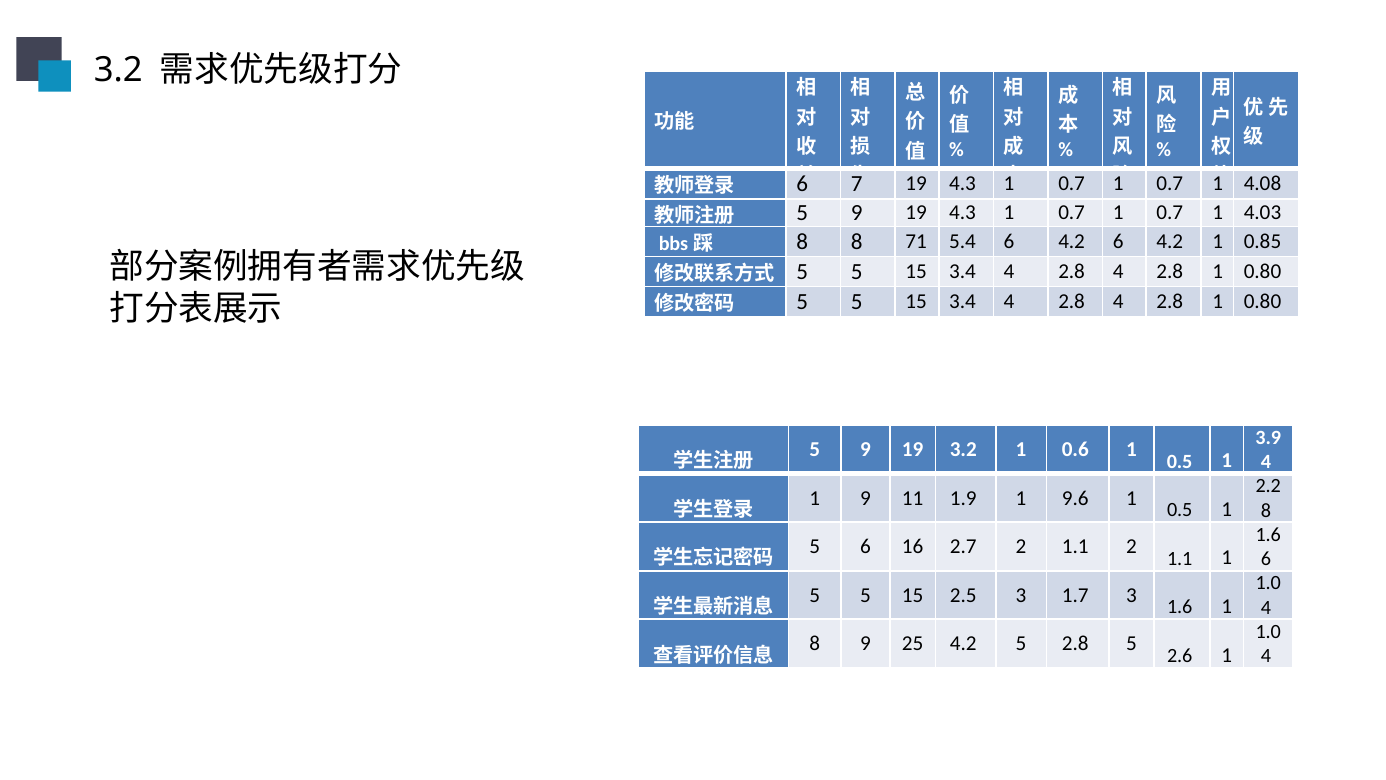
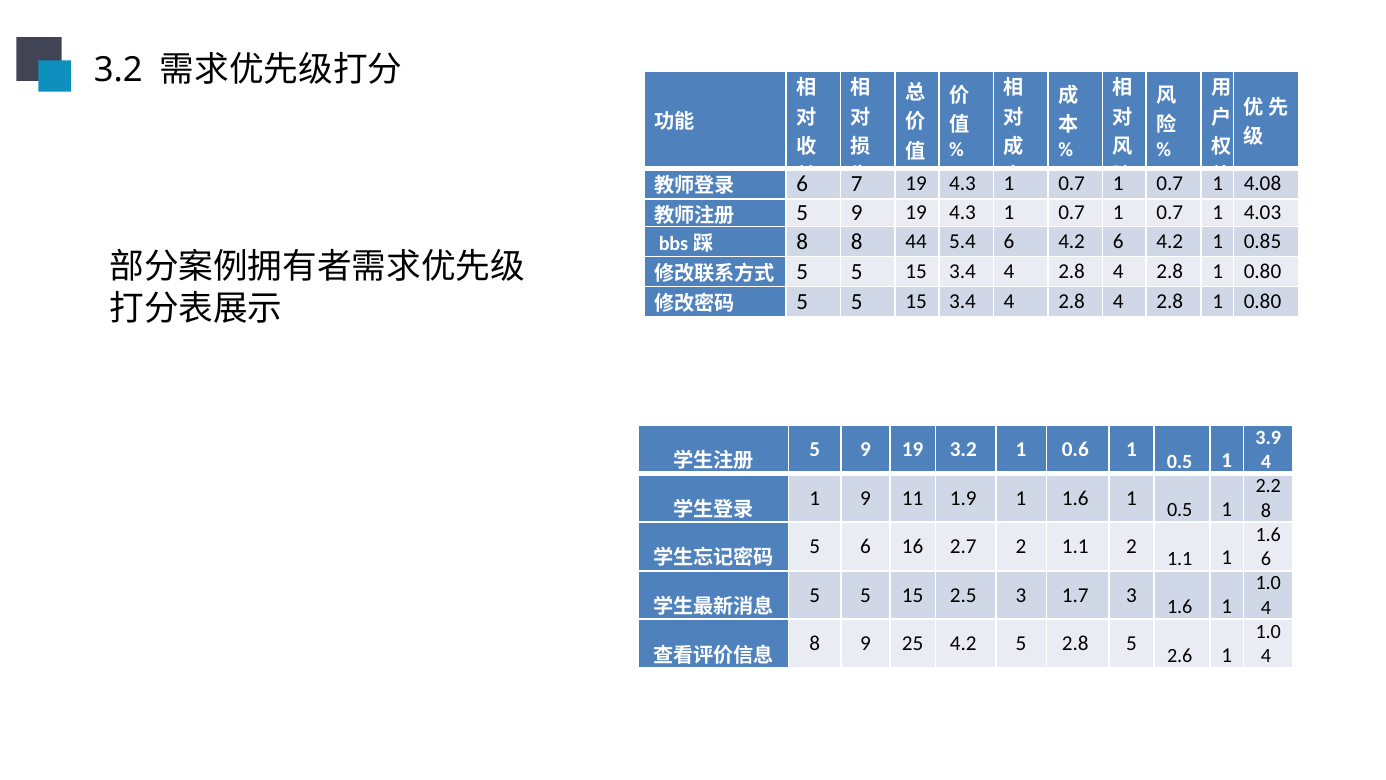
71: 71 -> 44
1.9 1 9.6: 9.6 -> 1.6
